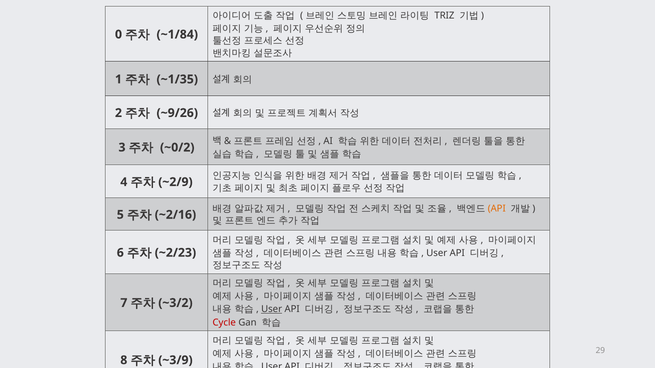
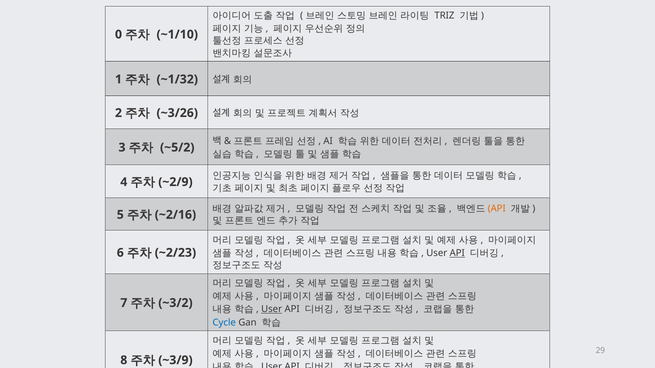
~1/84: ~1/84 -> ~1/10
~1/35: ~1/35 -> ~1/32
~9/26: ~9/26 -> ~3/26
~0/2: ~0/2 -> ~5/2
API at (457, 253) underline: none -> present
Cycle at (224, 323) colour: red -> blue
